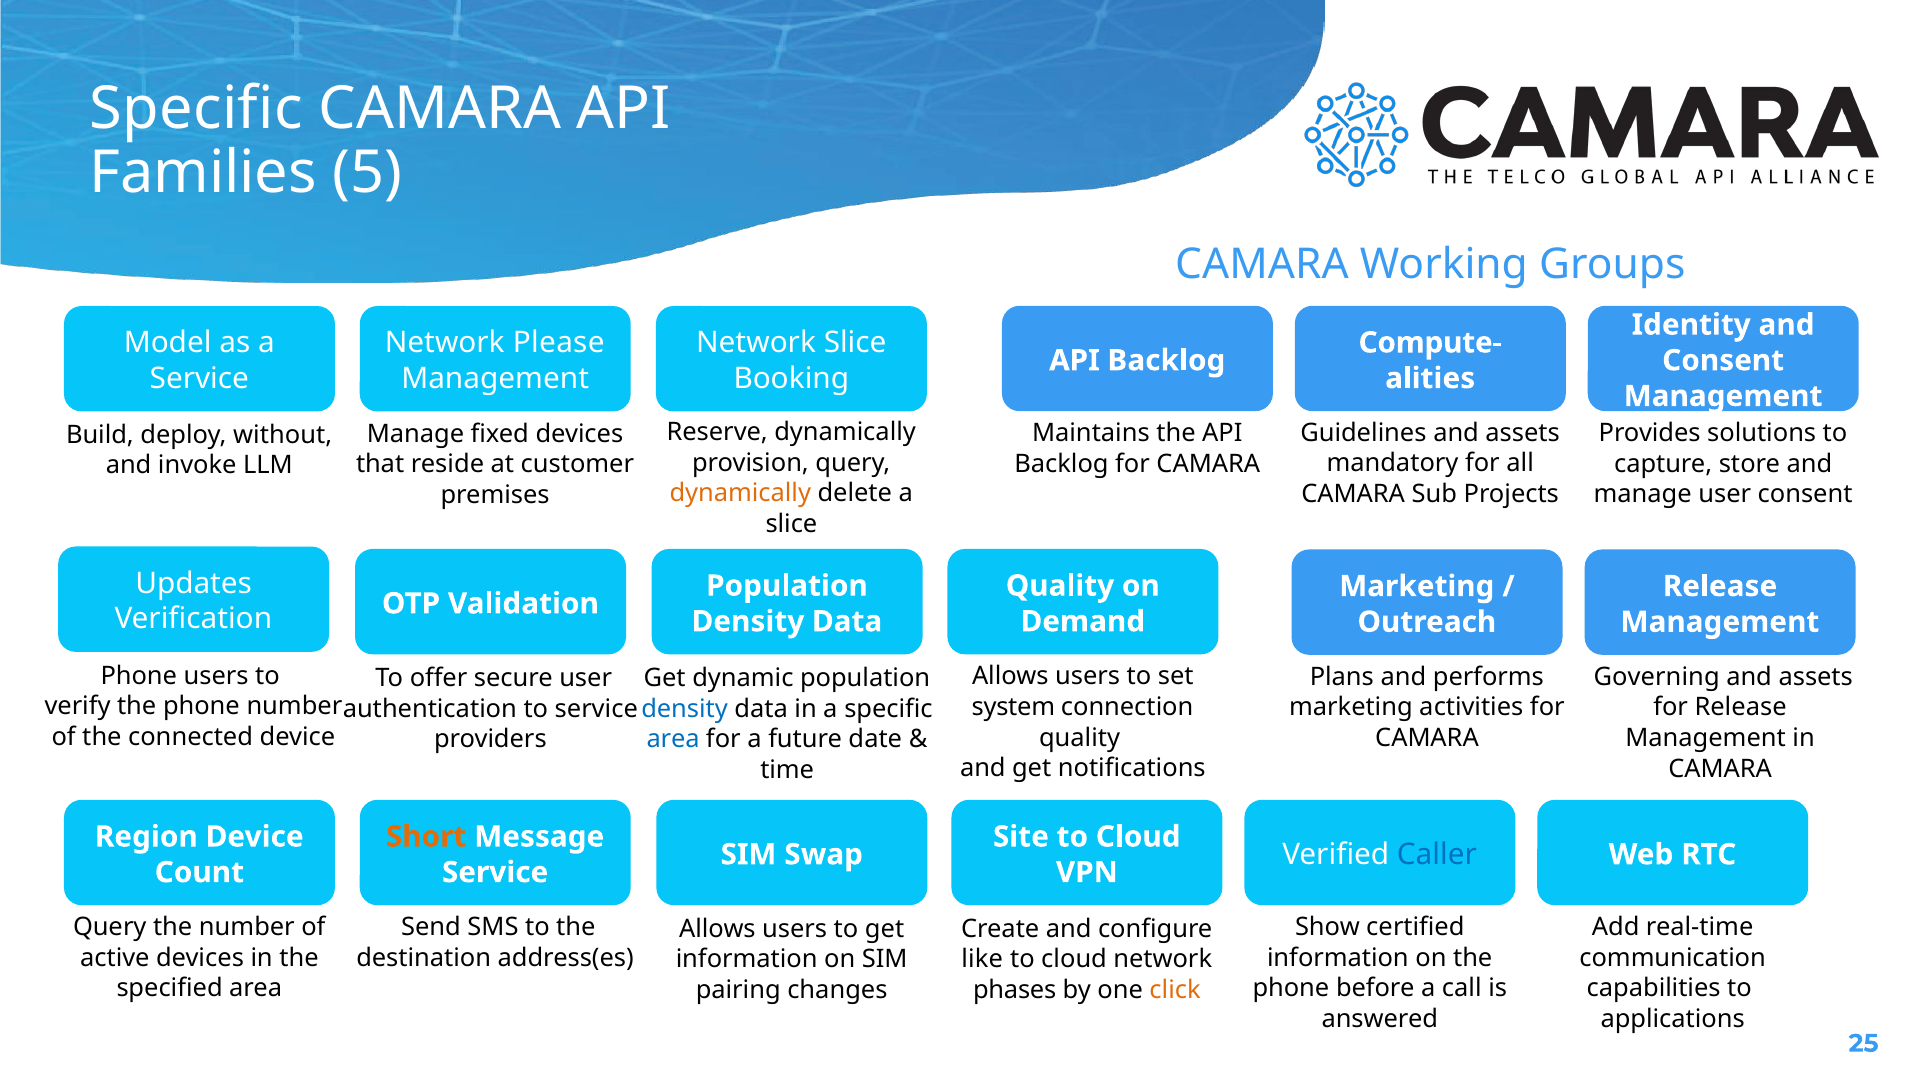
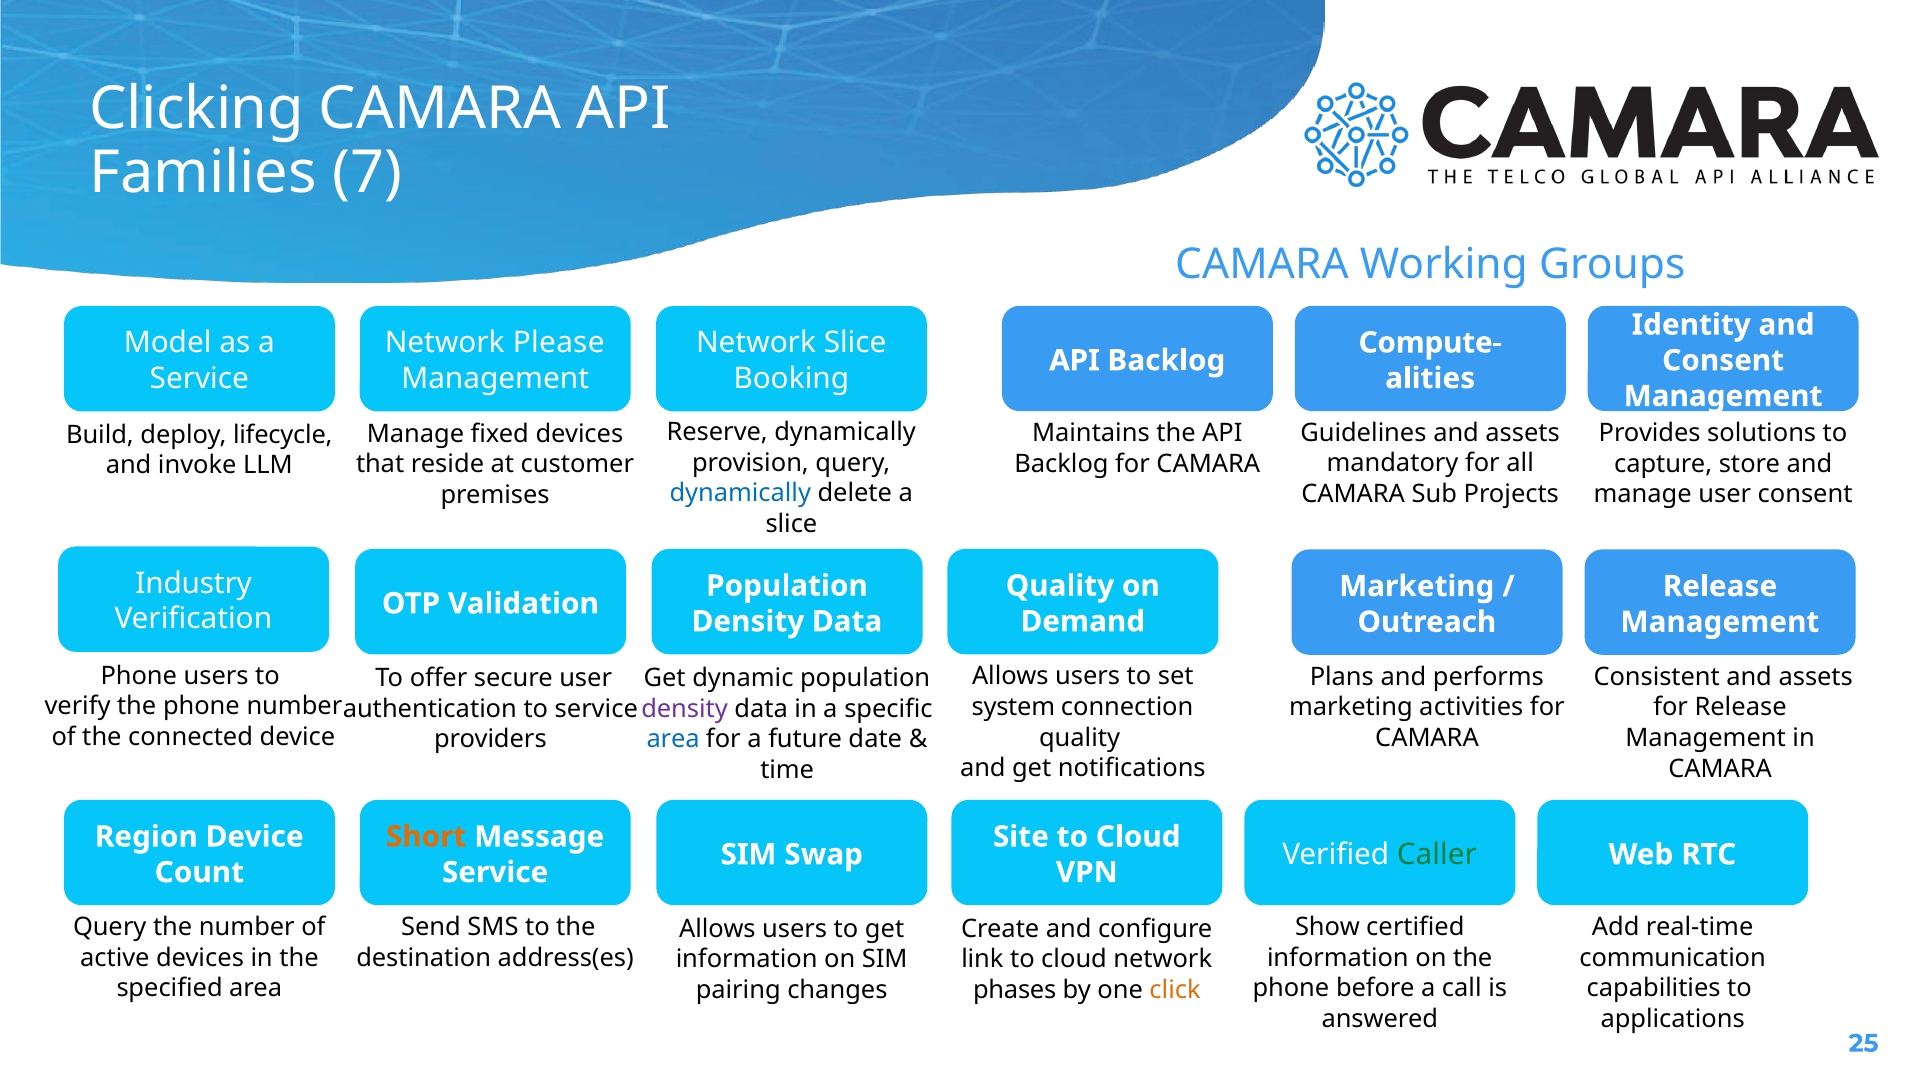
Specific at (196, 109): Specific -> Clicking
5: 5 -> 7
without: without -> lifecycle
dynamically at (740, 494) colour: orange -> blue
Updates: Updates -> Industry
Governing: Governing -> Consistent
density at (685, 709) colour: blue -> purple
Caller colour: blue -> green
like: like -> link
